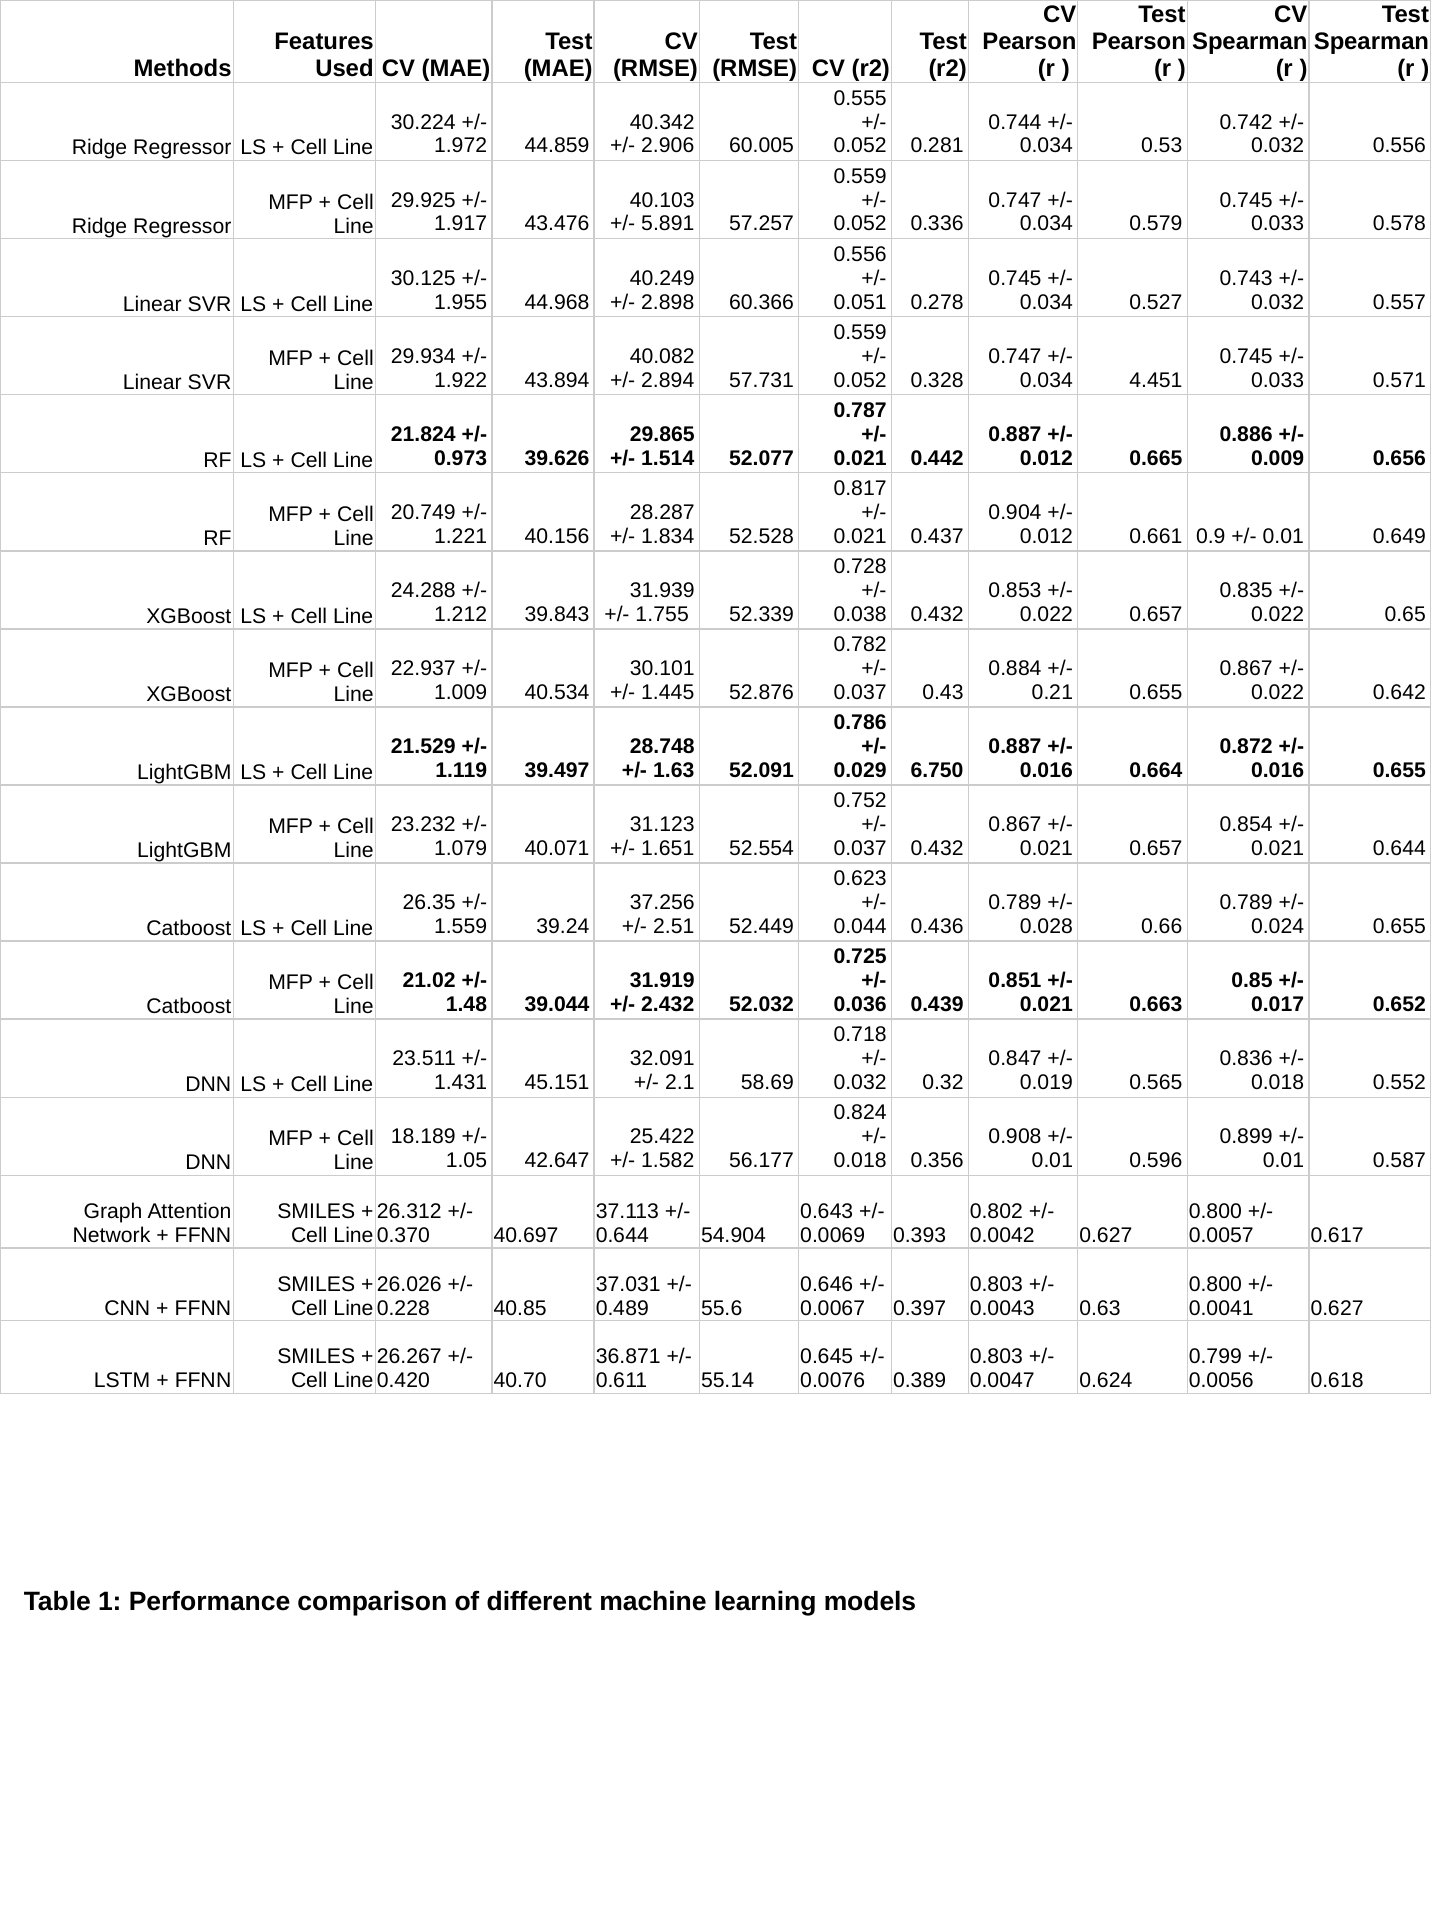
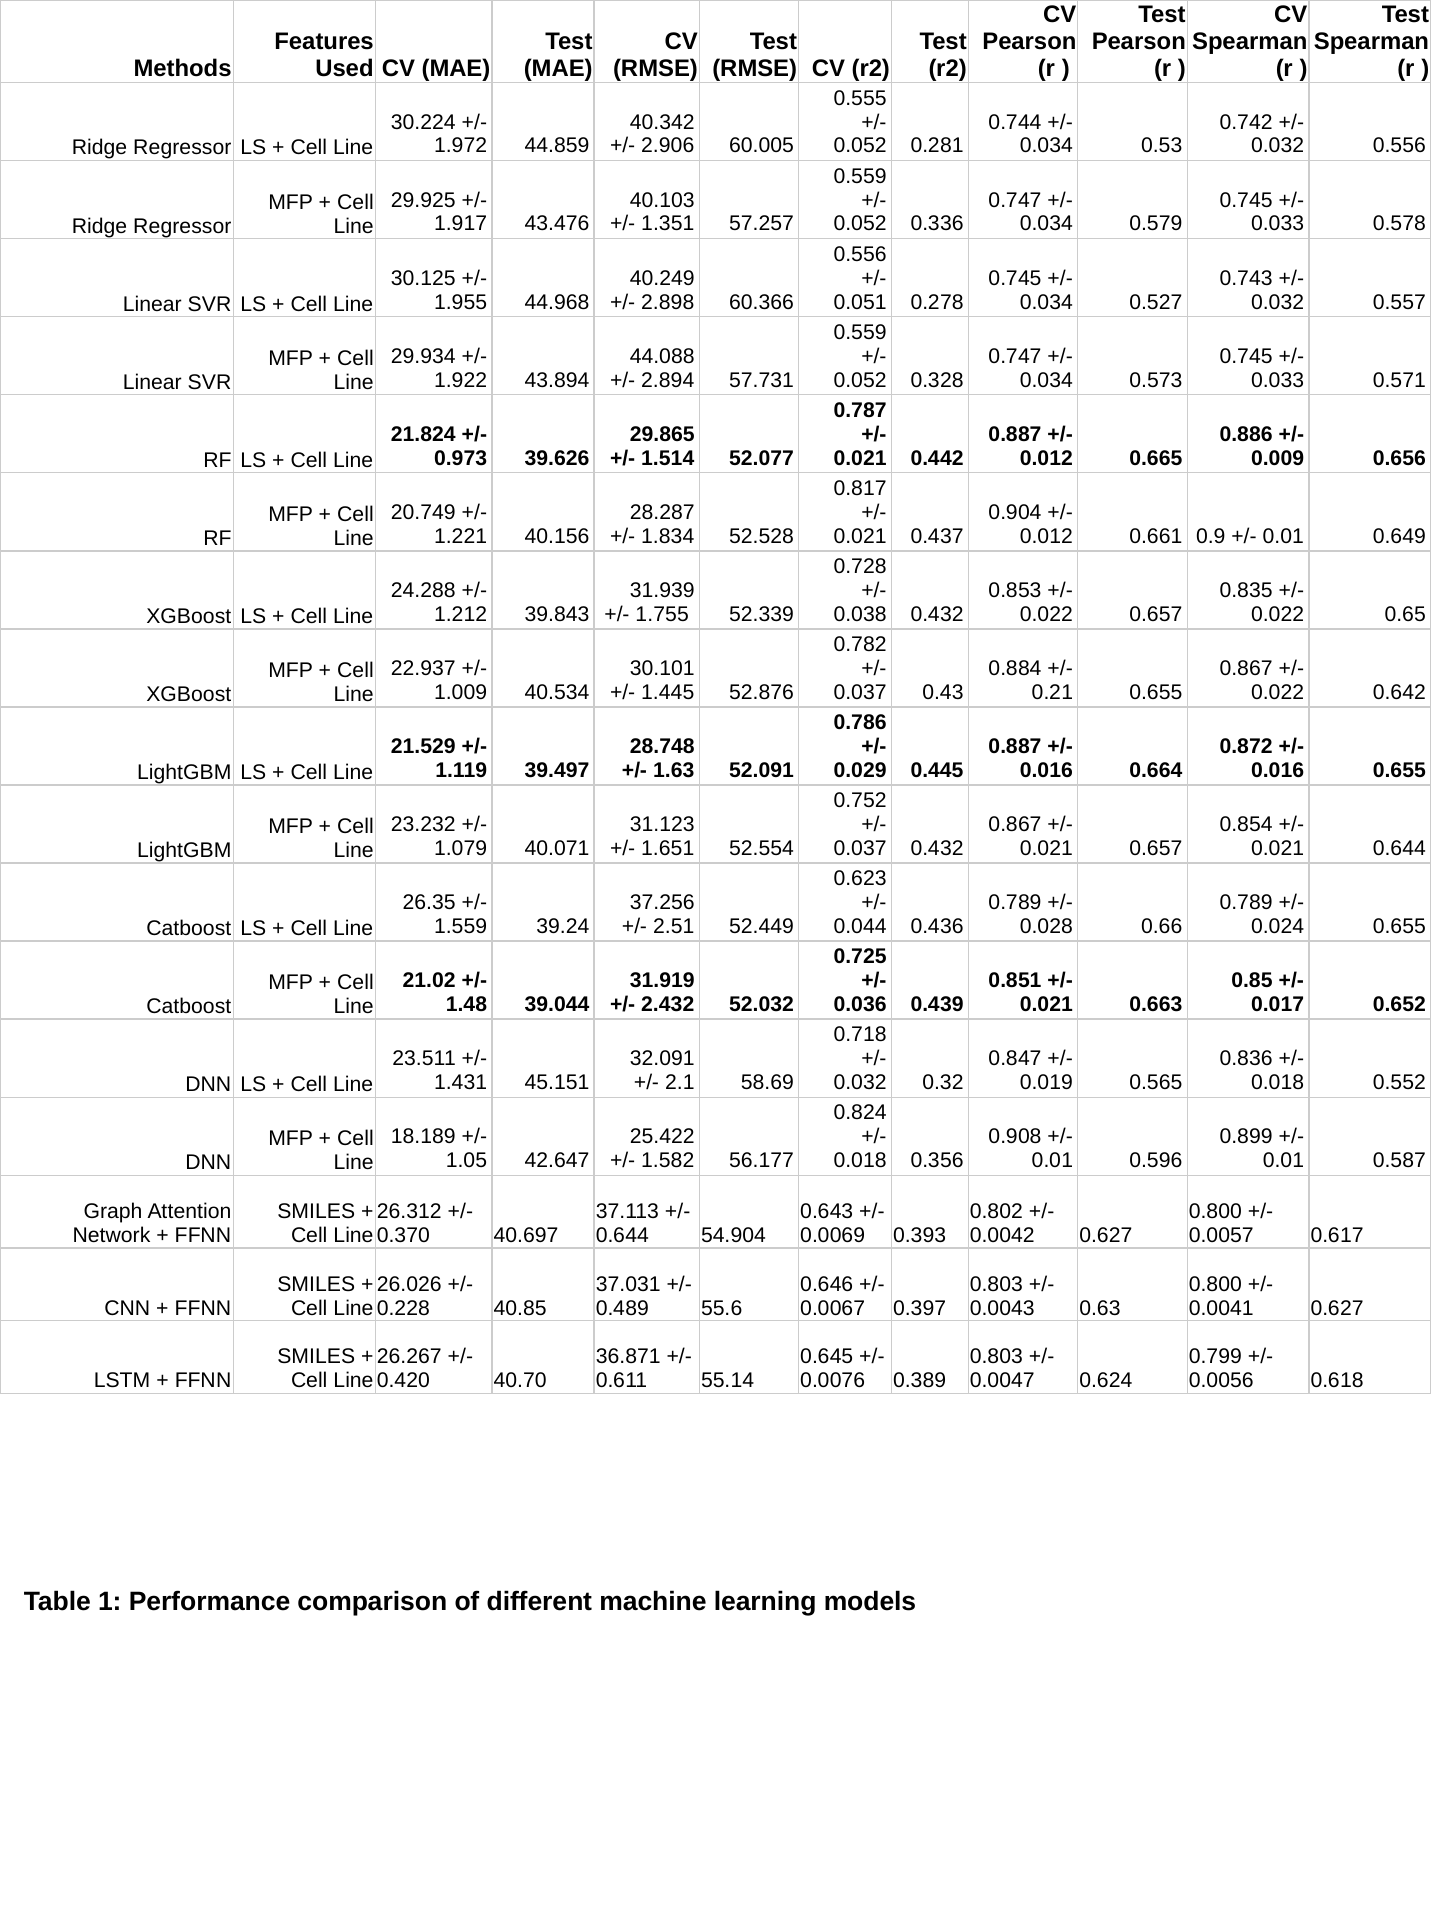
5.891: 5.891 -> 1.351
40.082: 40.082 -> 44.088
4.451: 4.451 -> 0.573
6.750: 6.750 -> 0.445
